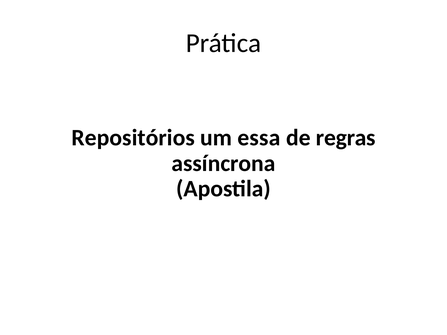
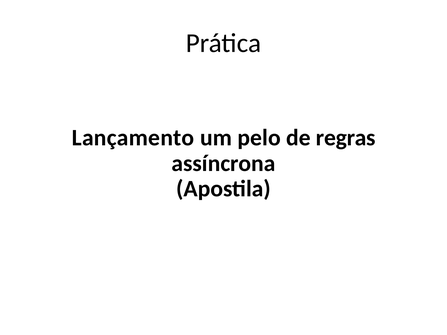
Repositórios: Repositórios -> Lançamento
essa: essa -> pelo
